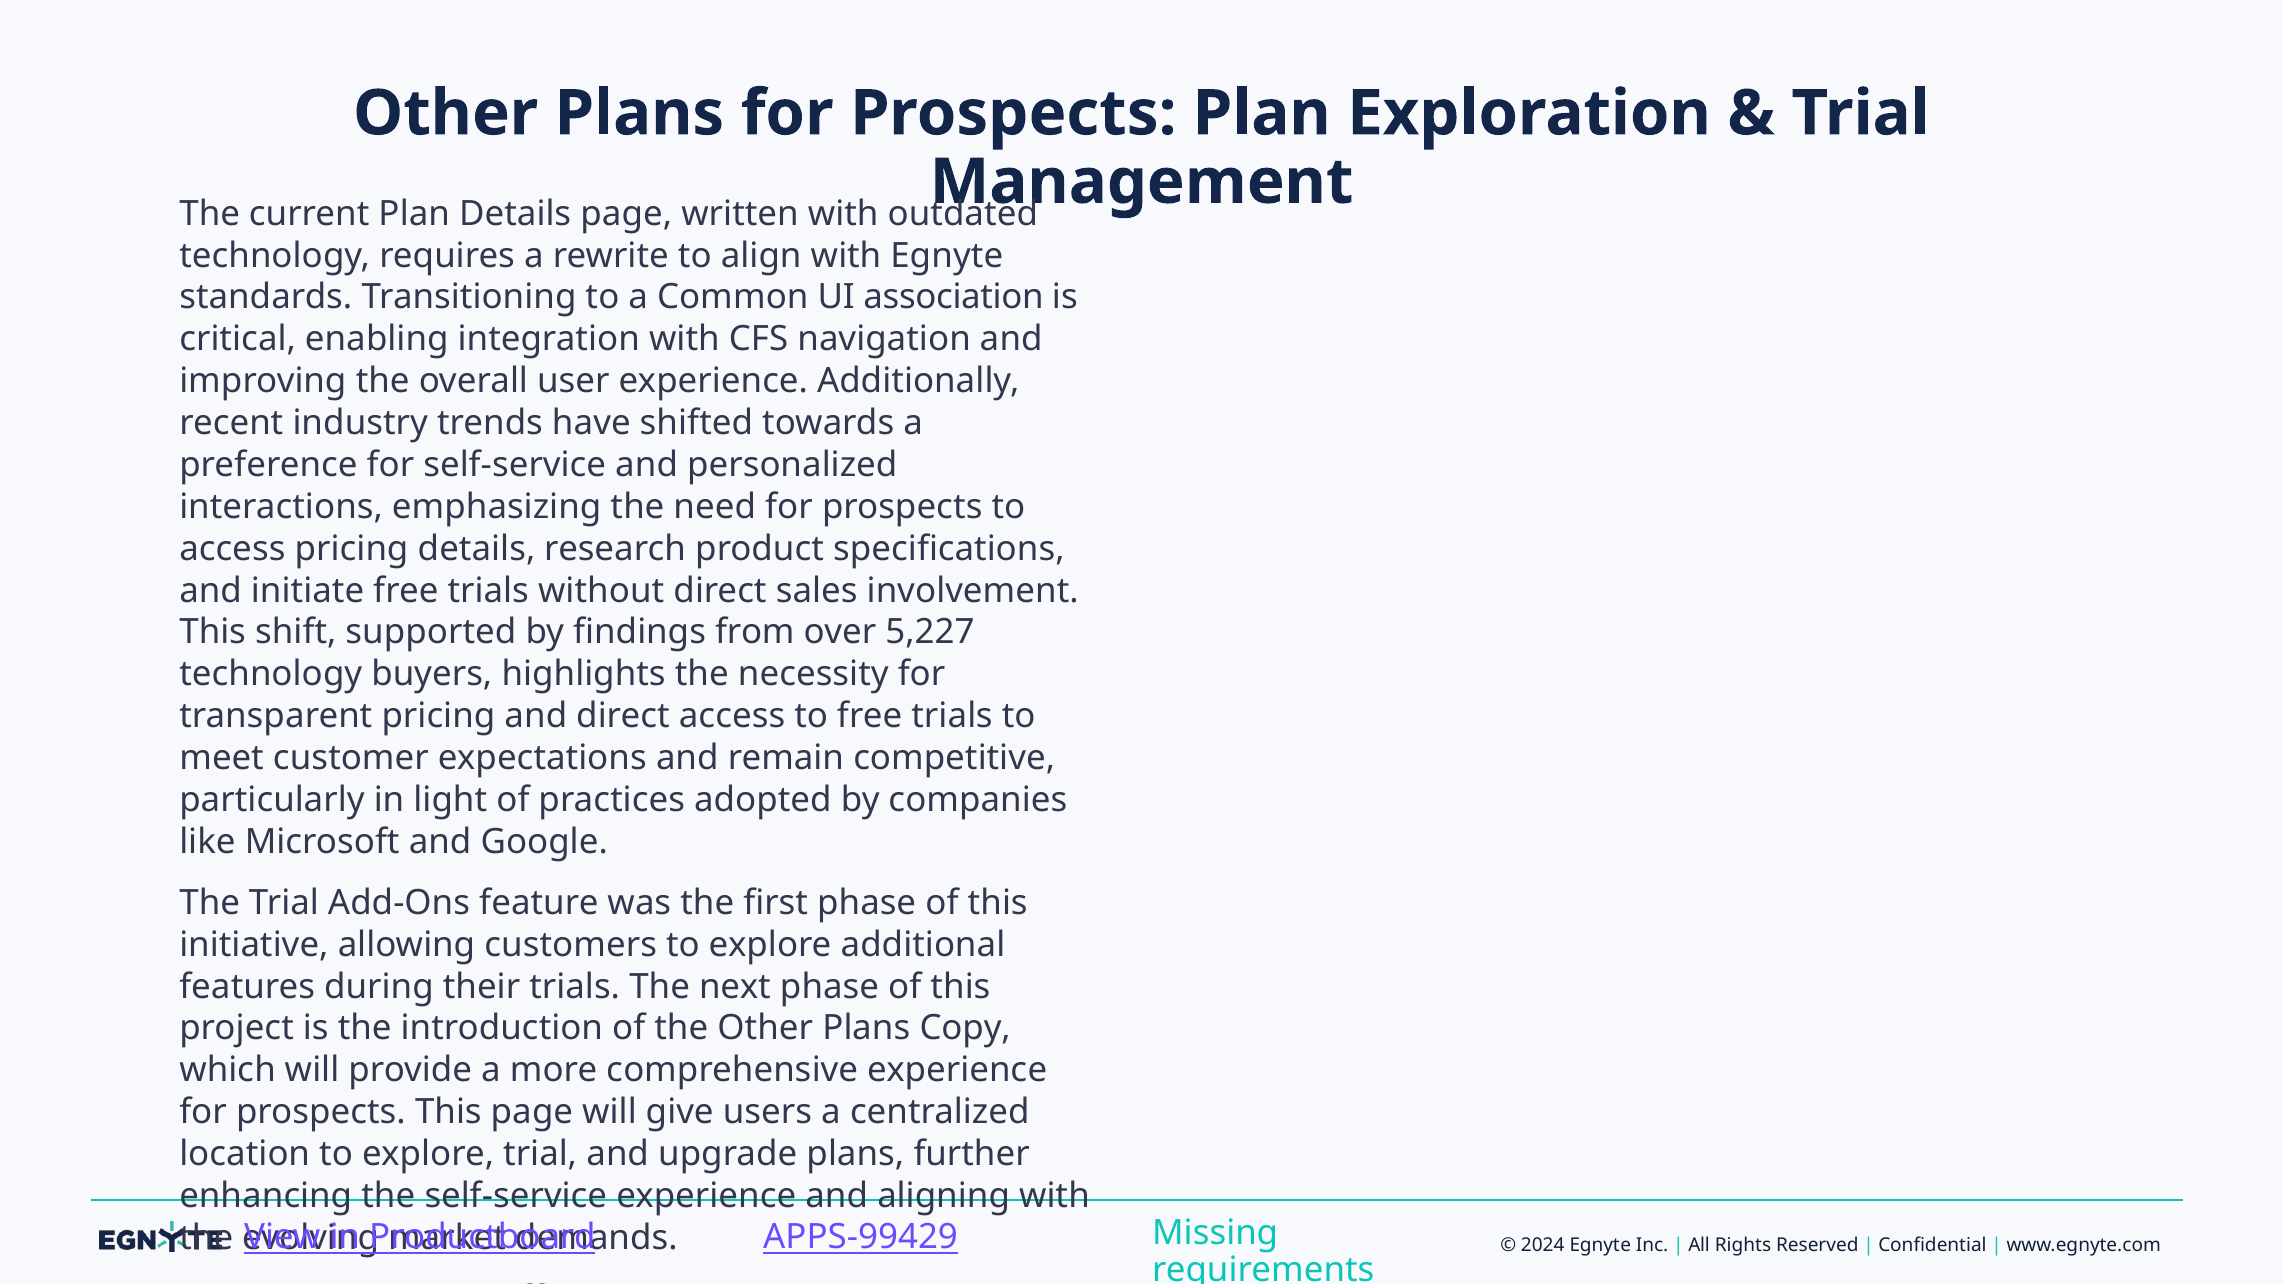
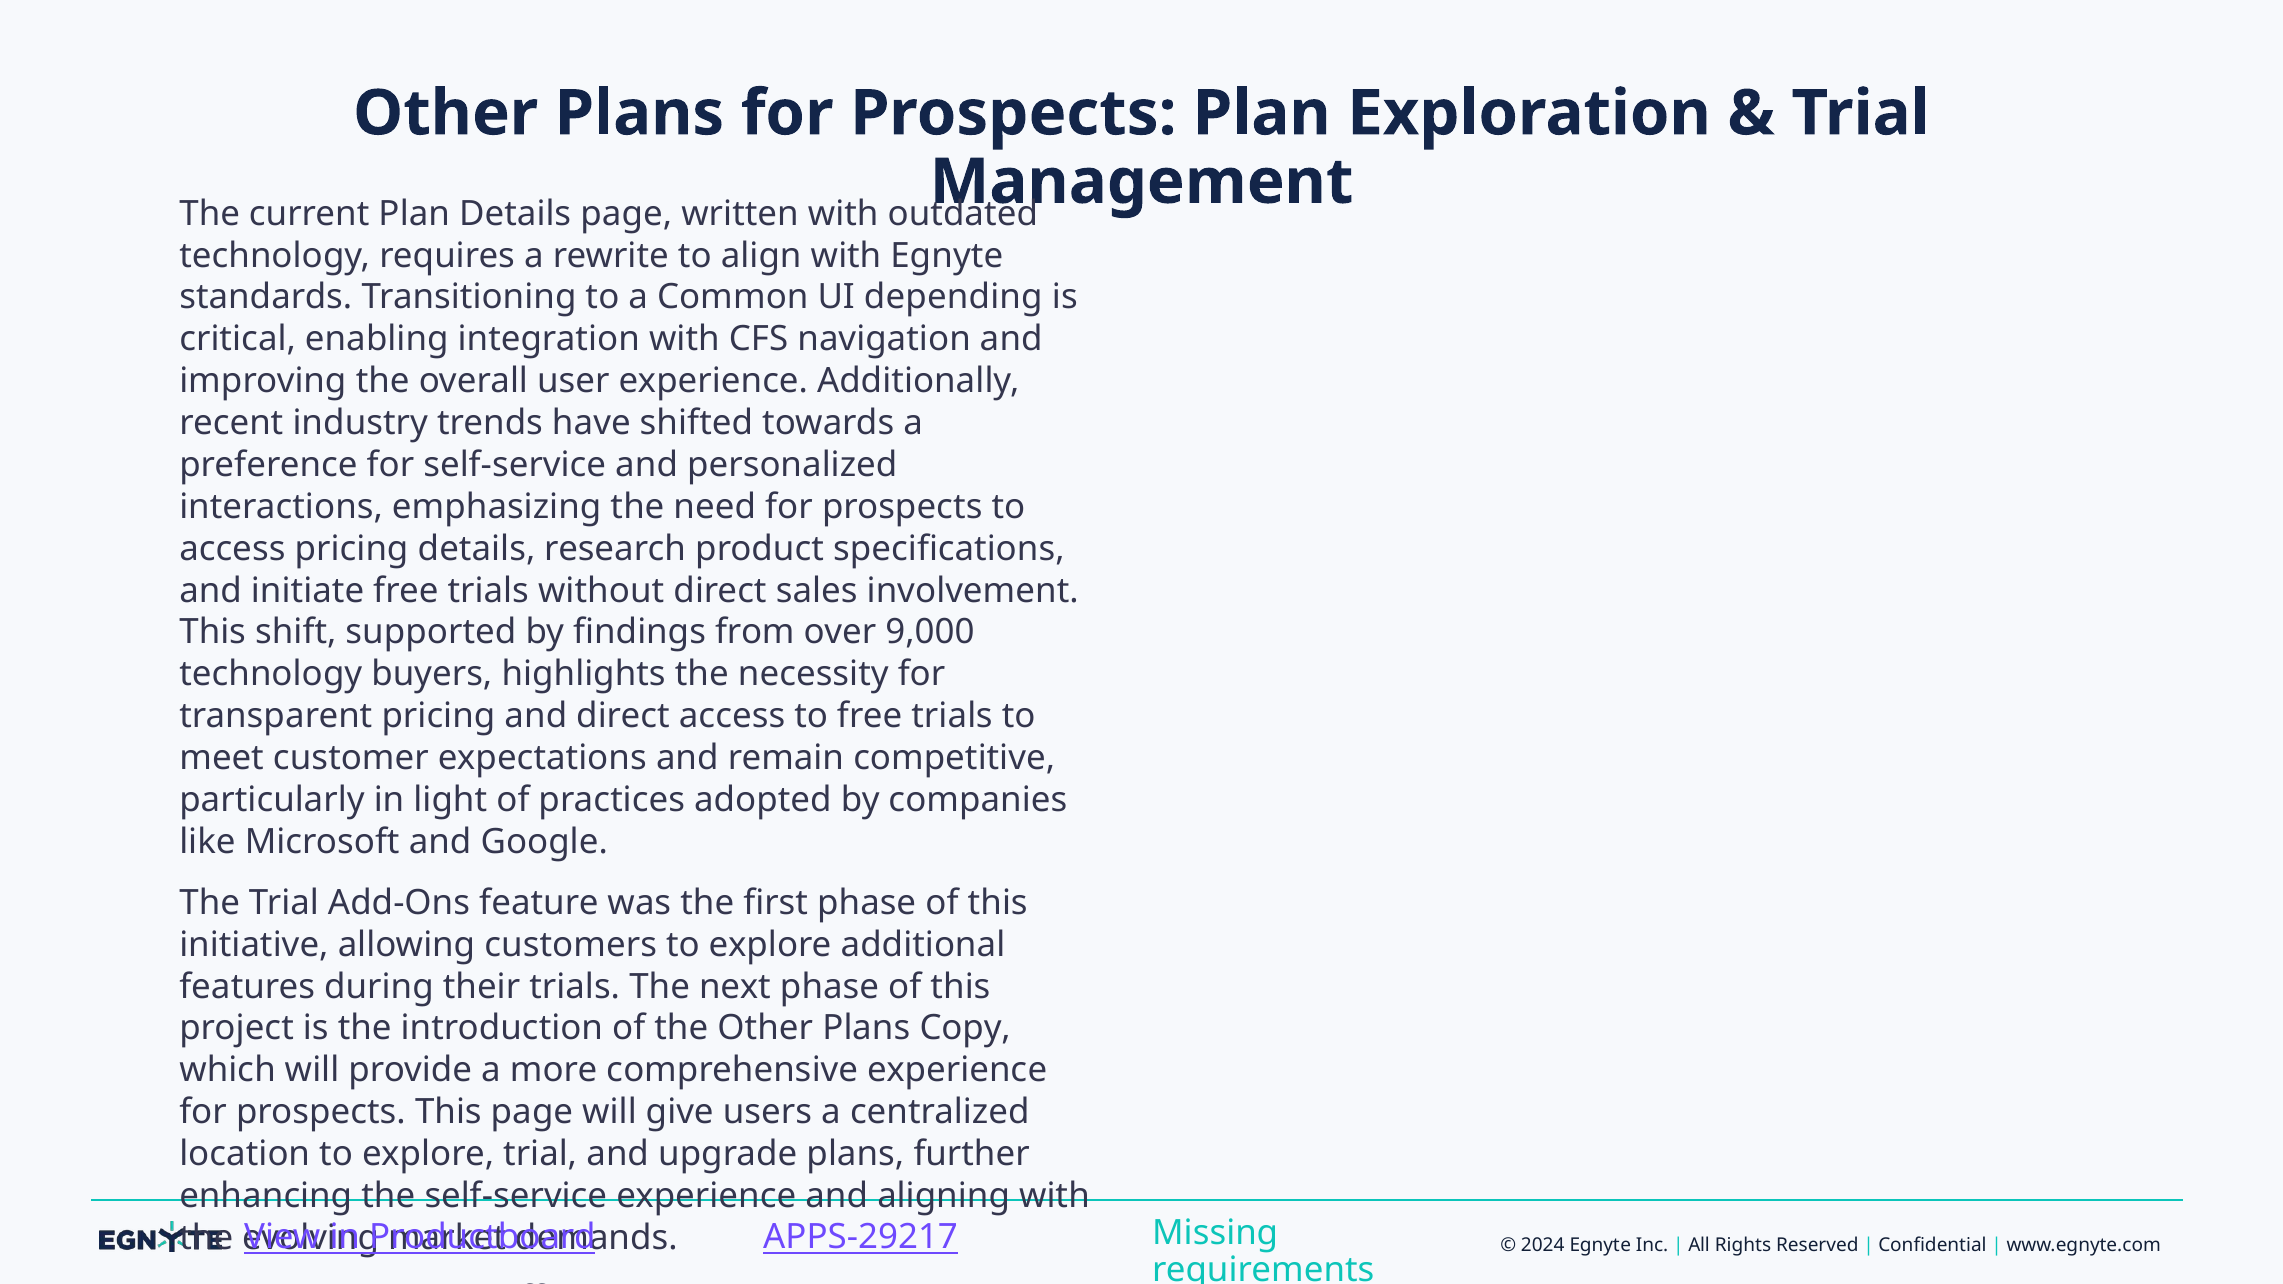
association: association -> depending
5,227: 5,227 -> 9,000
APPS-99429: APPS-99429 -> APPS-29217
